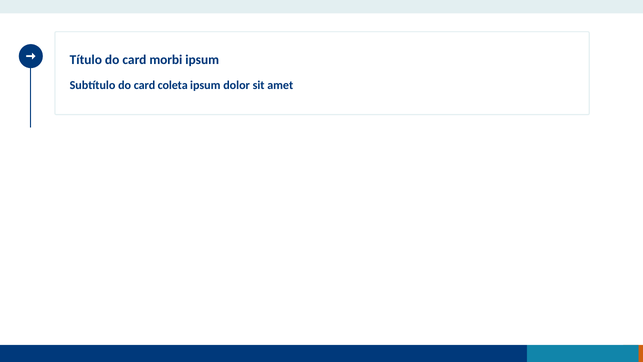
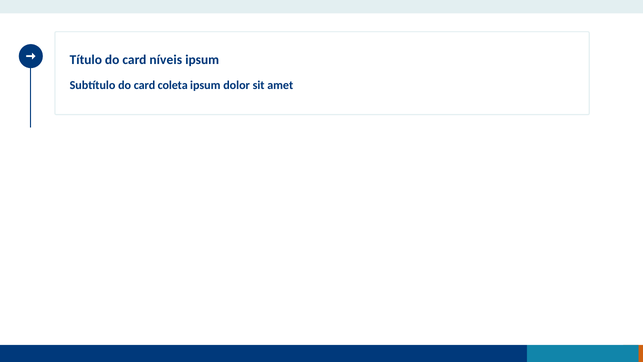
morbi: morbi -> níveis
